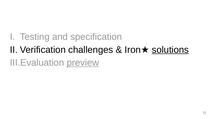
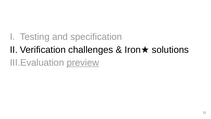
solutions underline: present -> none
